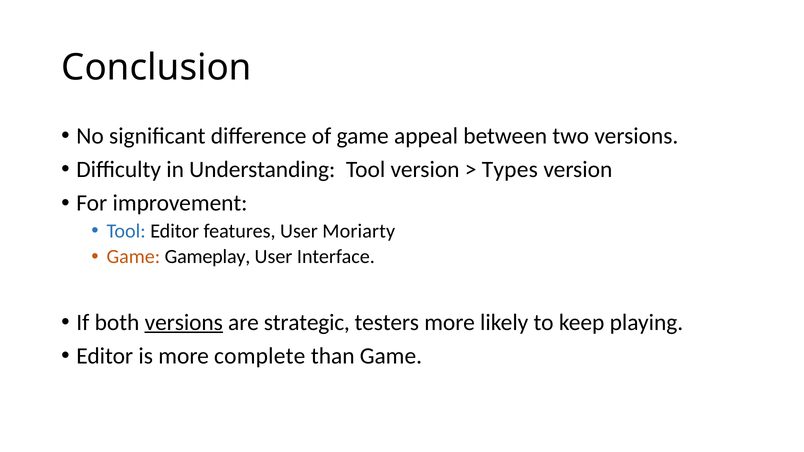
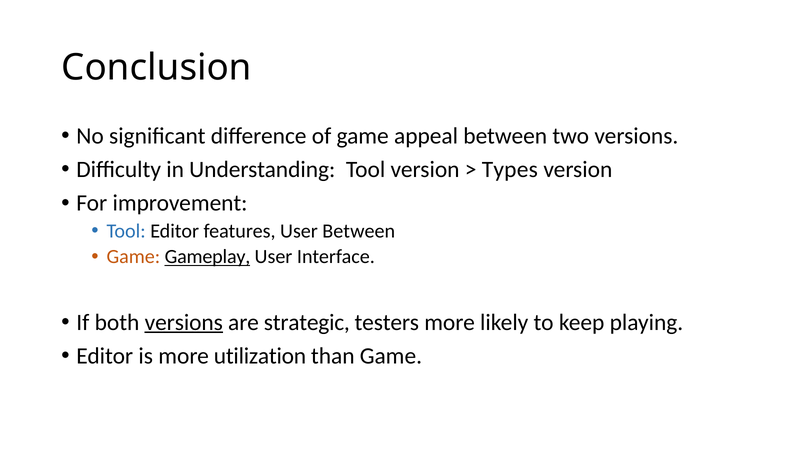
User Moriarty: Moriarty -> Between
Gameplay underline: none -> present
complete: complete -> utilization
